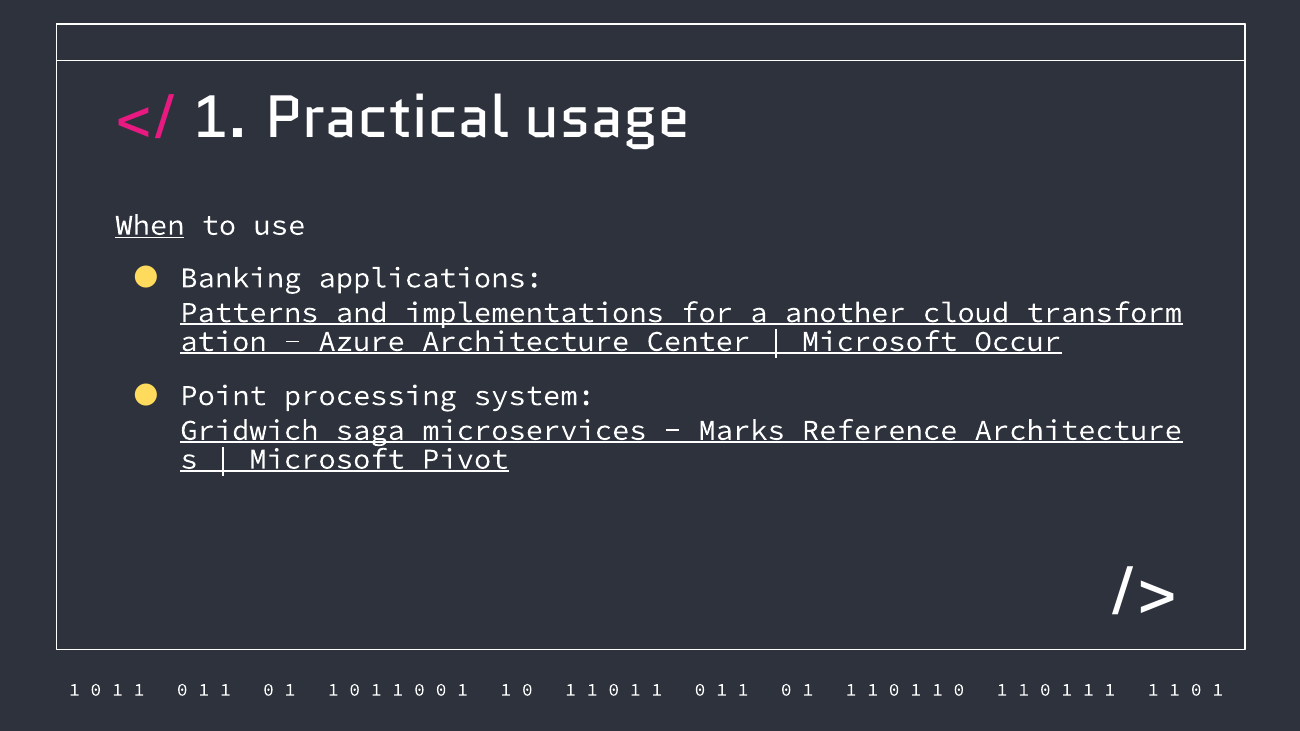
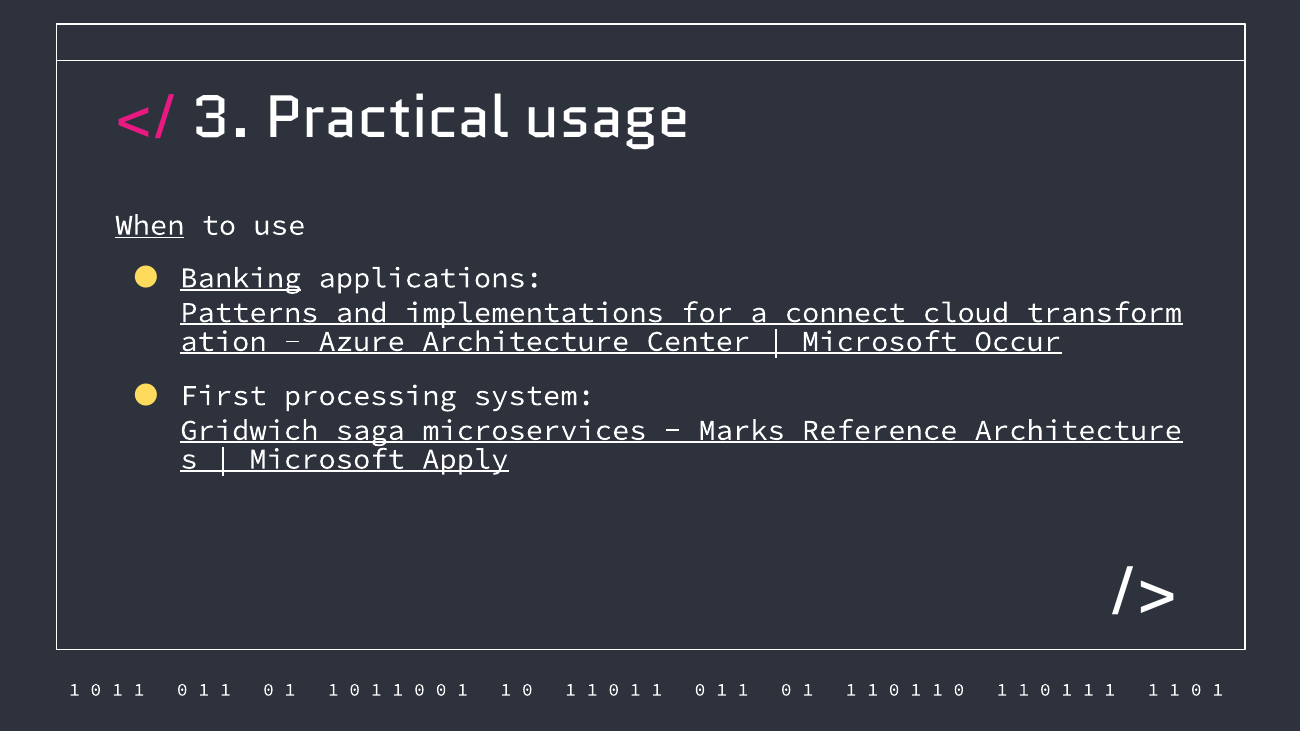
1 at (221, 118): 1 -> 3
Banking underline: none -> present
another: another -> connect
Point: Point -> First
Pivot: Pivot -> Apply
